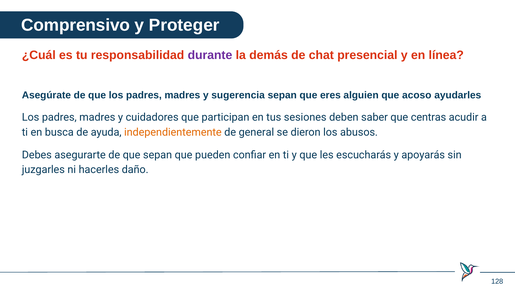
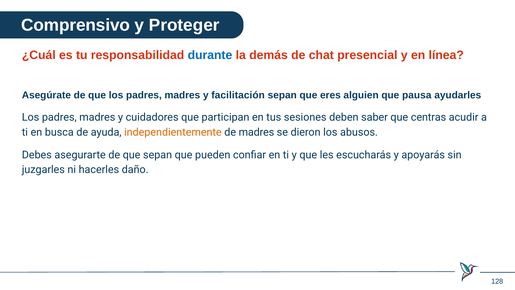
durante colour: purple -> blue
sugerencia: sugerencia -> facilitación
acoso: acoso -> pausa
de general: general -> madres
